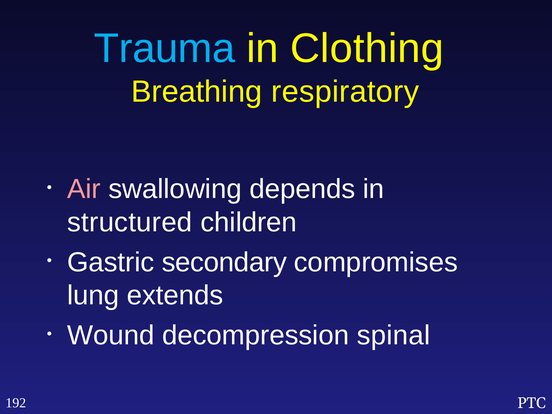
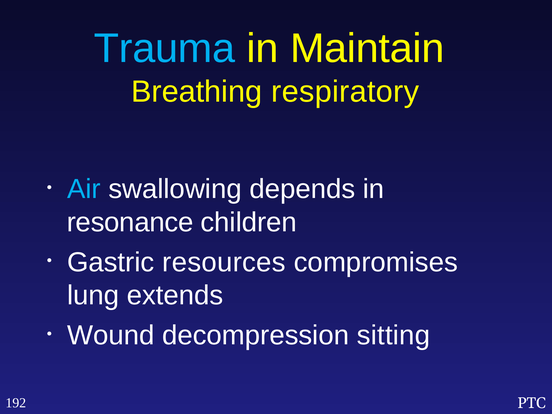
Clothing: Clothing -> Maintain
Air colour: pink -> light blue
structured: structured -> resonance
secondary: secondary -> resources
spinal: spinal -> sitting
